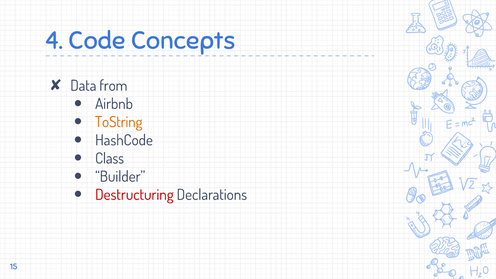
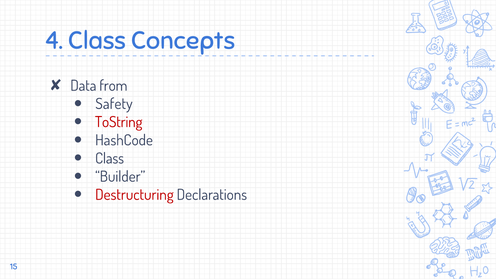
4 Code: Code -> Class
Airbnb: Airbnb -> Safety
ToString colour: orange -> red
